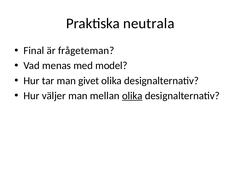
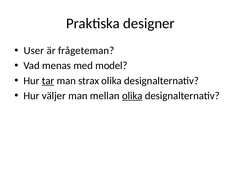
neutrala: neutrala -> designer
Final: Final -> User
tar underline: none -> present
givet: givet -> strax
